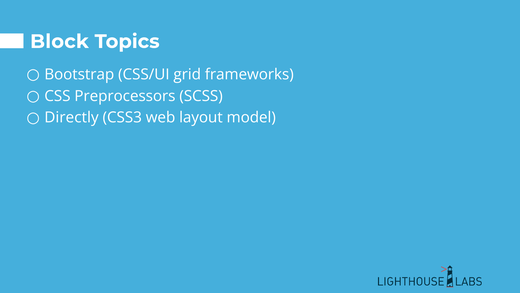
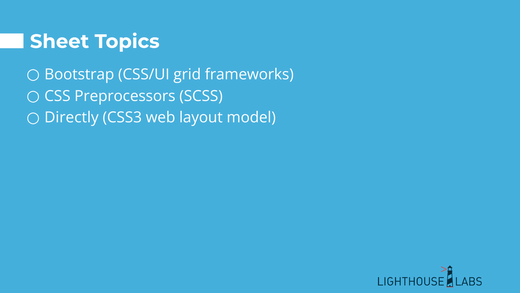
Block: Block -> Sheet
